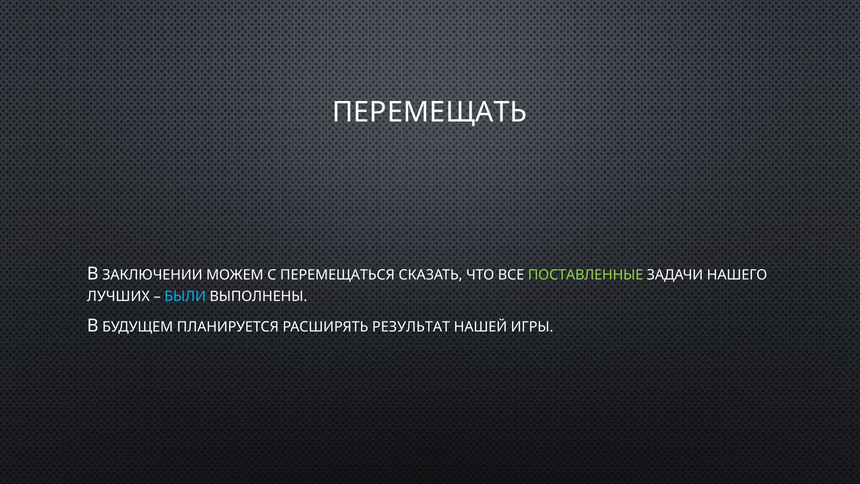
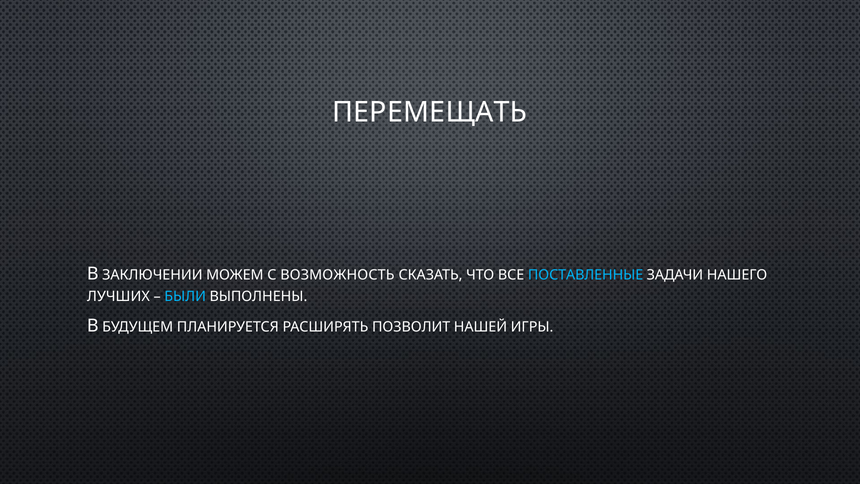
ПЕРЕМЕЩАТЬСЯ: ПЕРЕМЕЩАТЬСЯ -> ВОЗМОЖНОСТЬ
ПОСТАВЛЕННЫЕ colour: light green -> light blue
РЕЗУЛЬТАТ: РЕЗУЛЬТАТ -> ПОЗВОЛИТ
